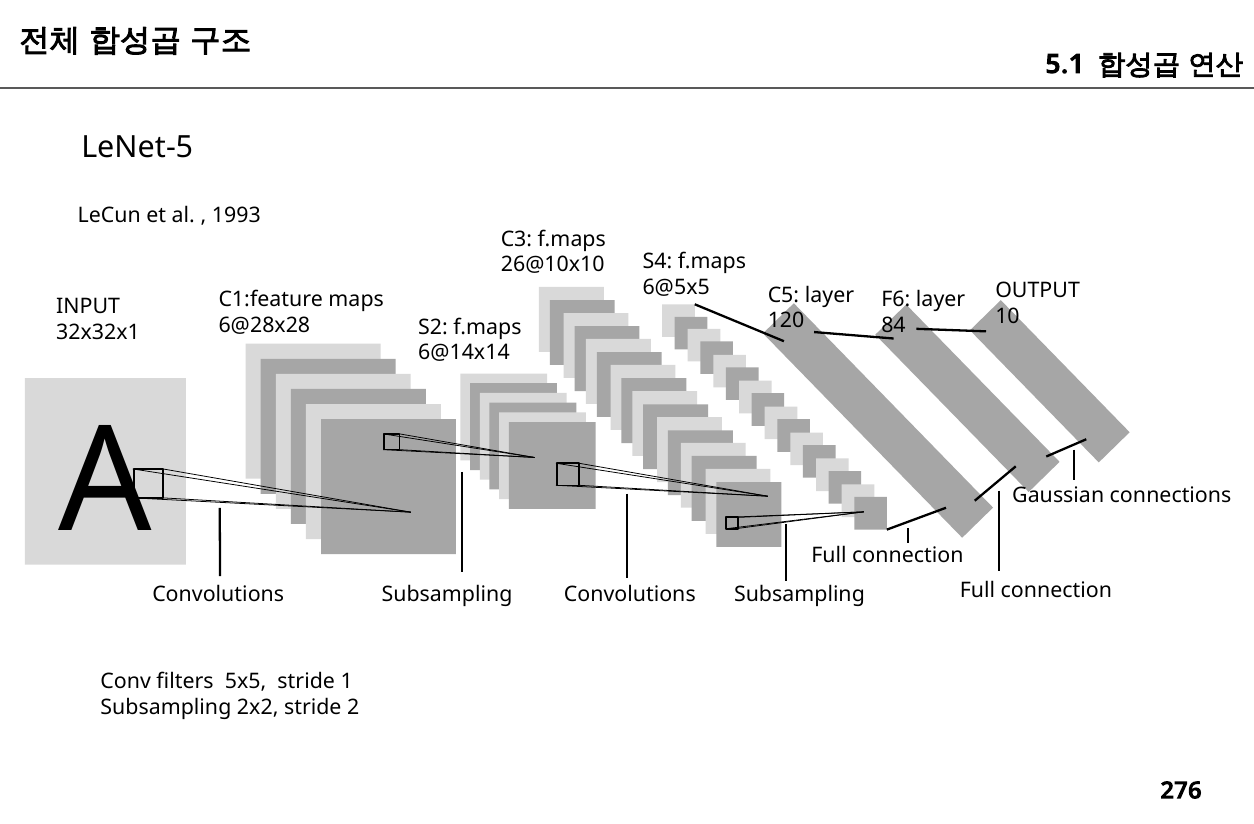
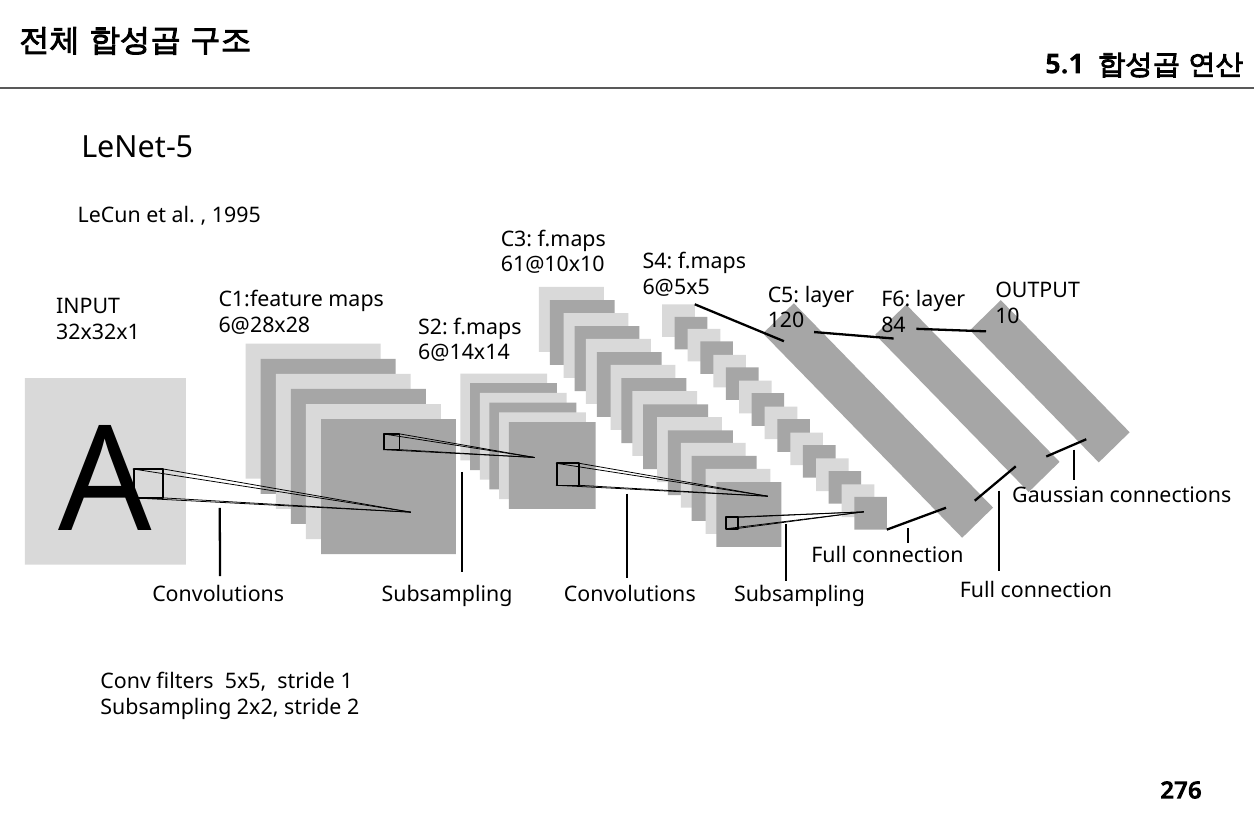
1993: 1993 -> 1995
26@10x10: 26@10x10 -> 61@10x10
